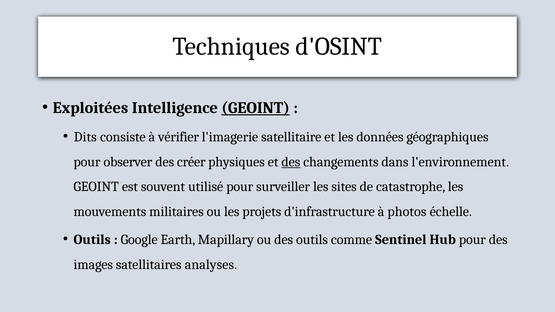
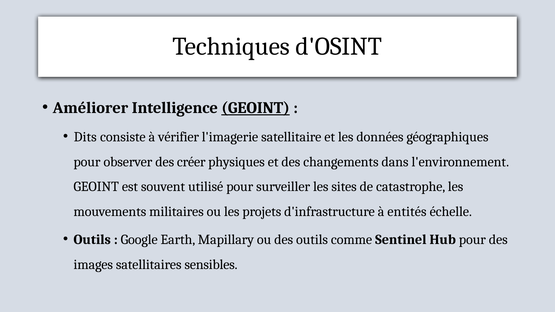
Exploitées: Exploitées -> Améliorer
des at (291, 162) underline: present -> none
photos: photos -> entités
analyses: analyses -> sensibles
